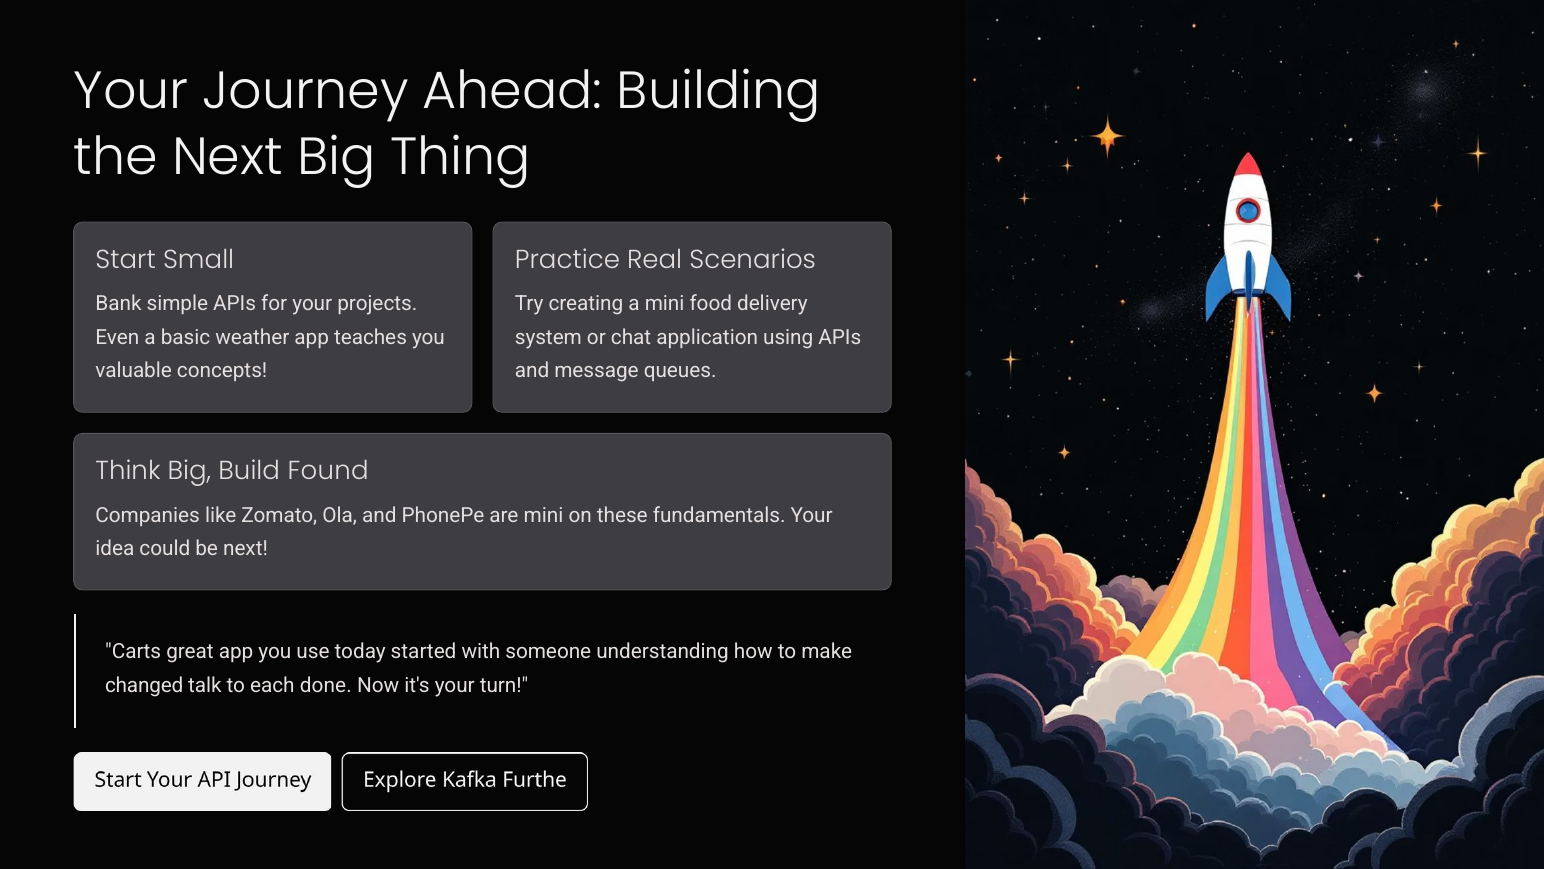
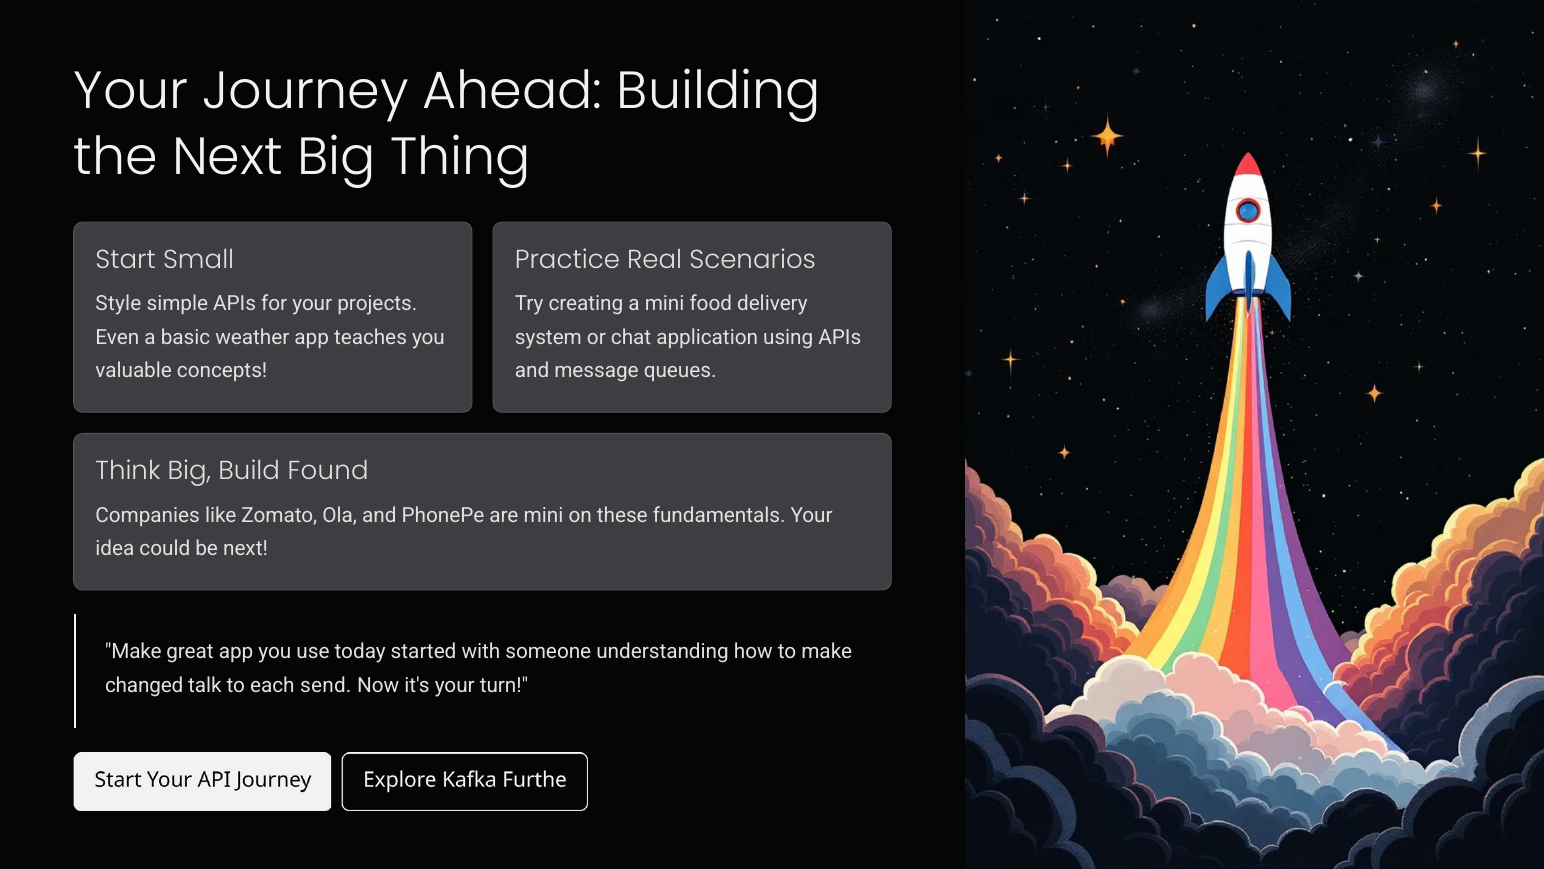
Bank: Bank -> Style
Carts at (133, 651): Carts -> Make
done: done -> send
